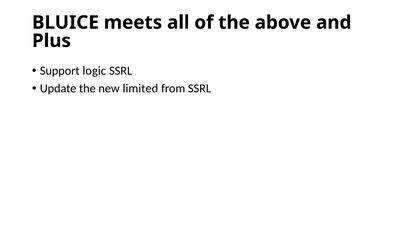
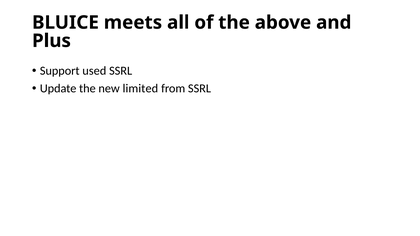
logic: logic -> used
